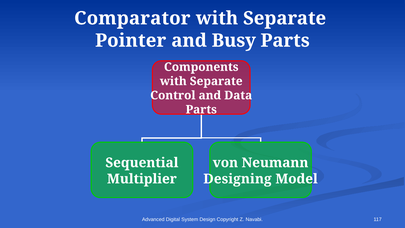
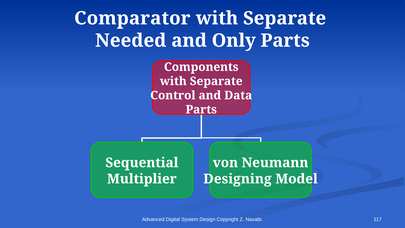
Pointer: Pointer -> Needed
Busy: Busy -> Only
